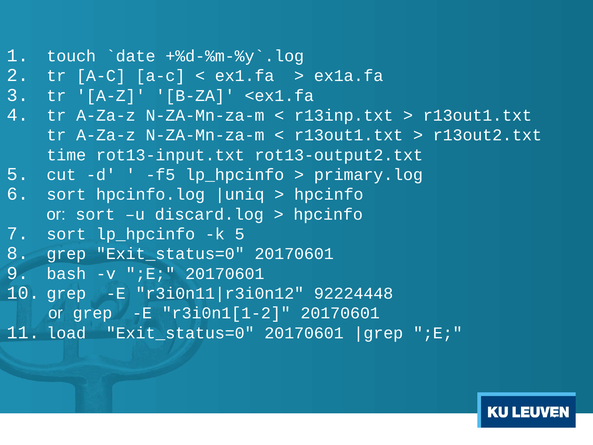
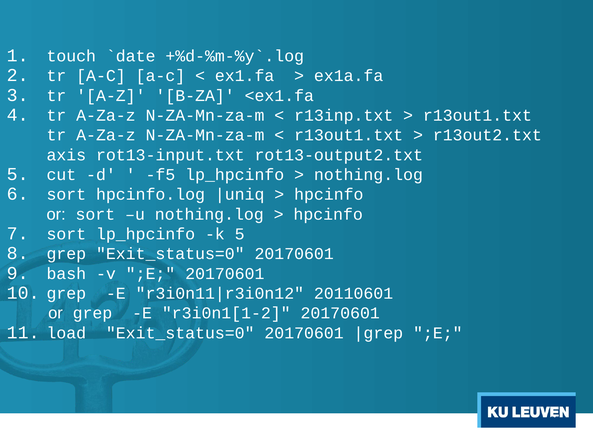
time: time -> axis
primary.log at (368, 175): primary.log -> nothing.log
u discard.log: discard.log -> nothing.log
92224448: 92224448 -> 20110601
